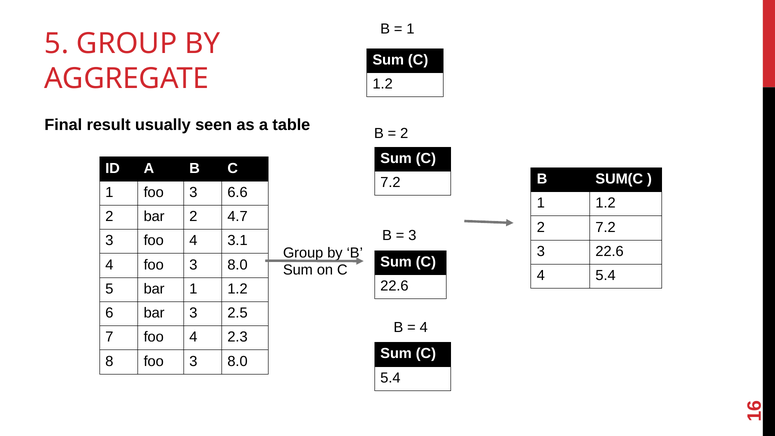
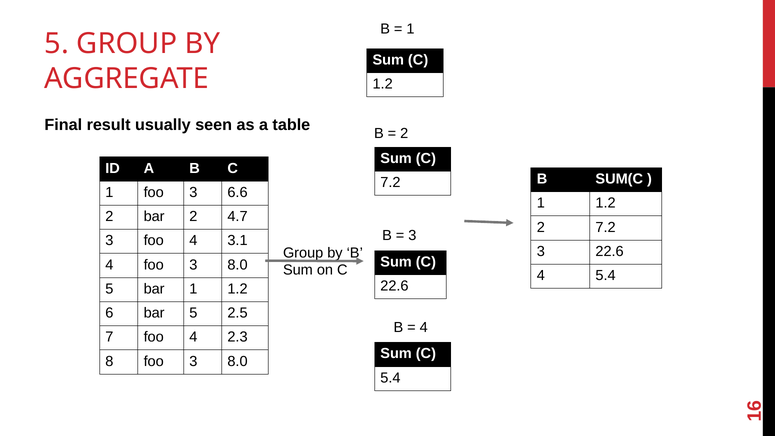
bar 3: 3 -> 5
